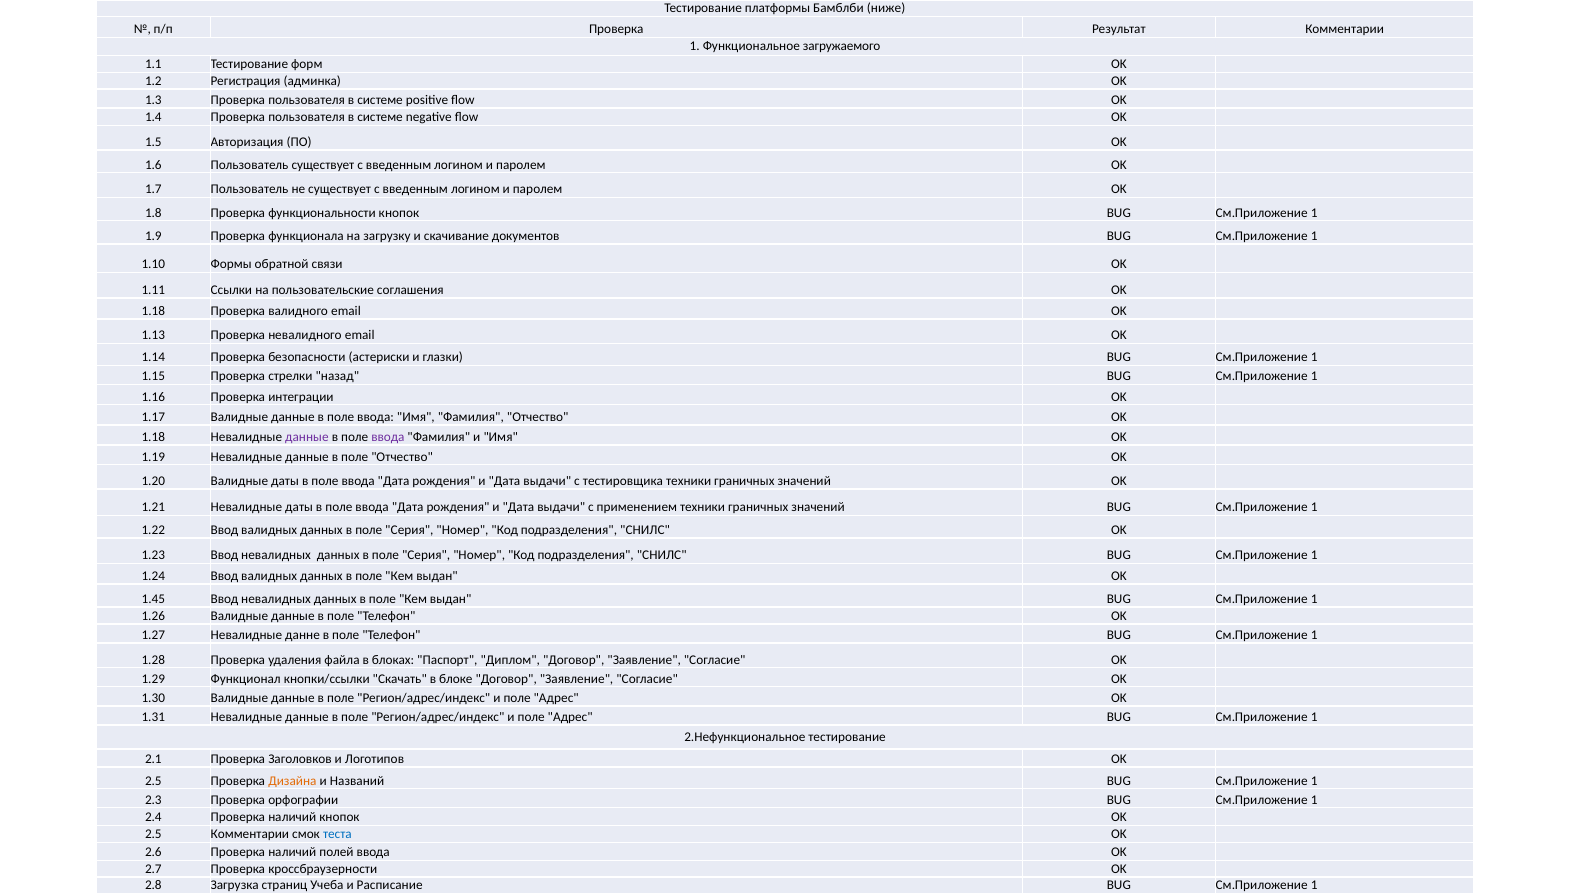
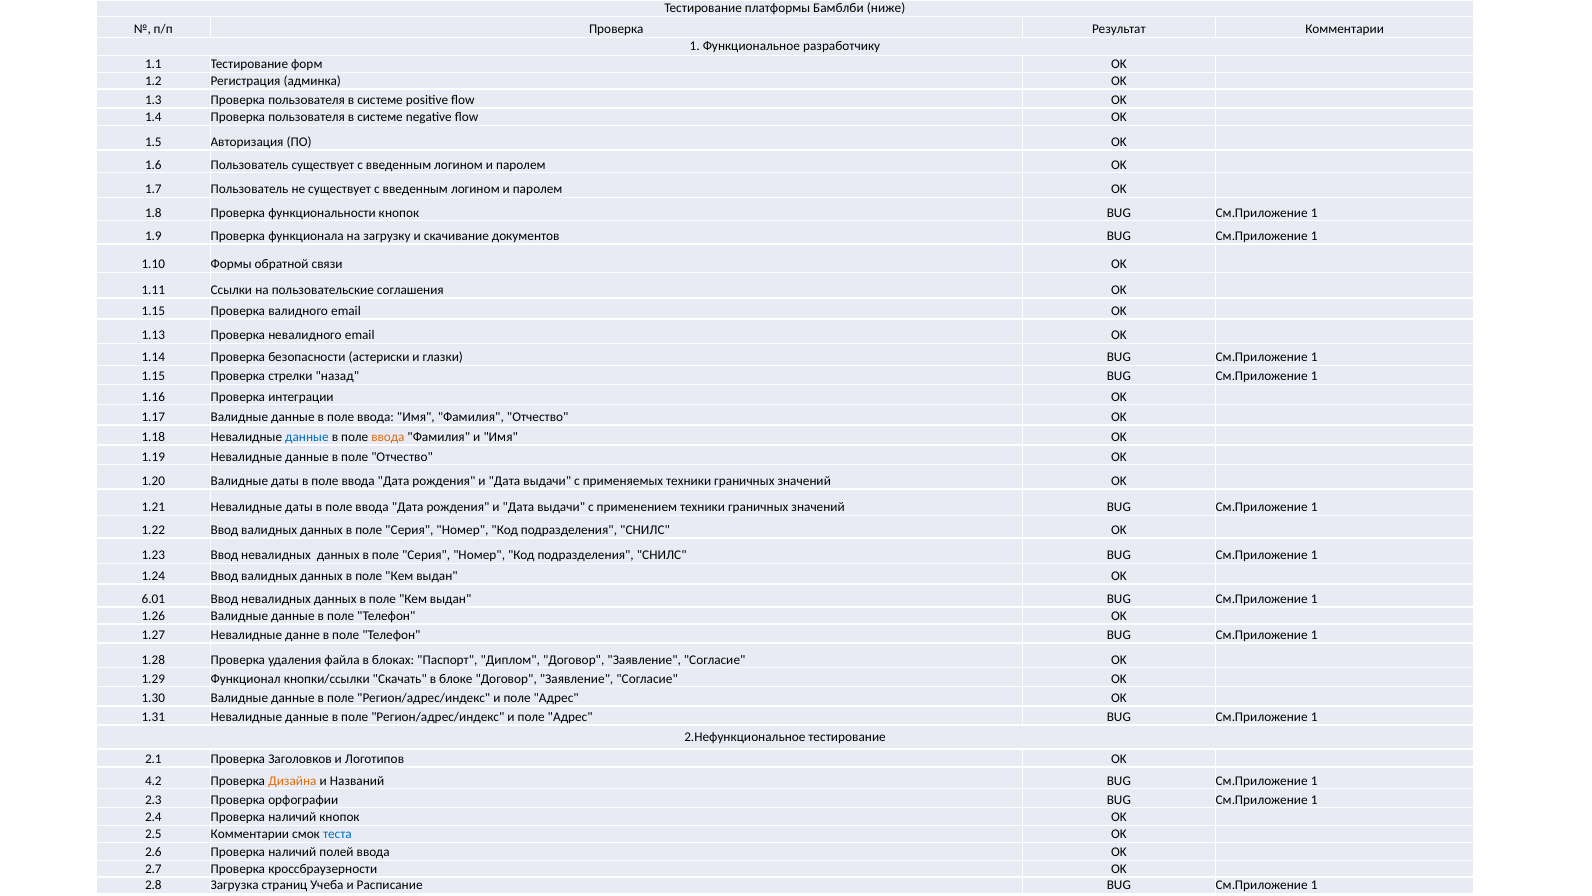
загружаемого: загружаемого -> разработчику
1.18 at (153, 311): 1.18 -> 1.15
данные at (307, 437) colour: purple -> blue
ввода at (388, 437) colour: purple -> orange
тестировщика: тестировщика -> применяемых
1.45: 1.45 -> 6.01
2.5 at (153, 780): 2.5 -> 4.2
